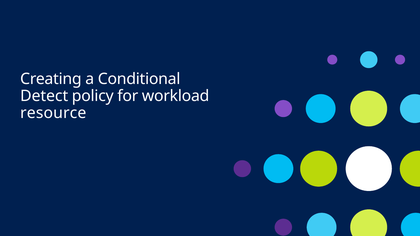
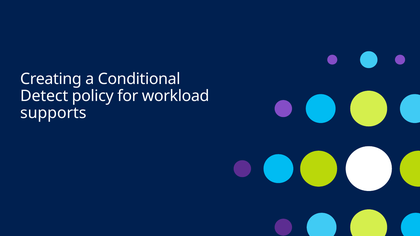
resource: resource -> supports
